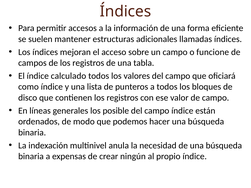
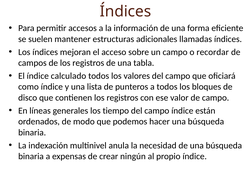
funcione: funcione -> recordar
posible: posible -> tiempo
